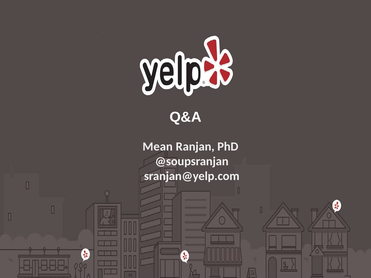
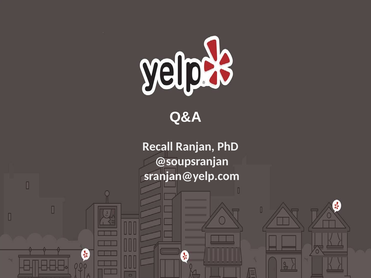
Mean: Mean -> Recall
